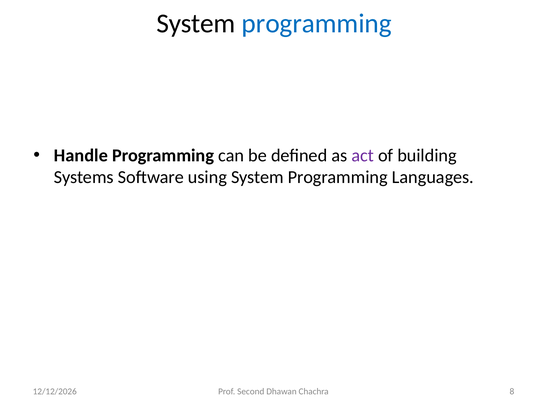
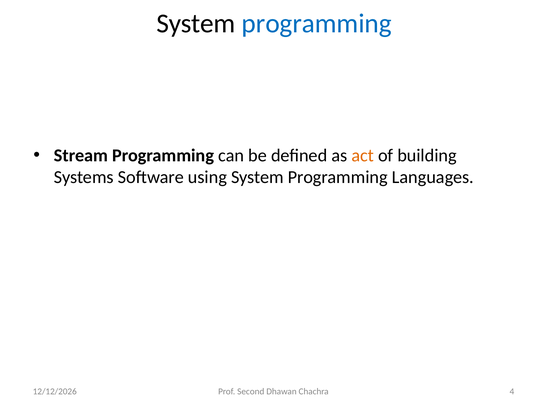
Handle: Handle -> Stream
act colour: purple -> orange
8: 8 -> 4
